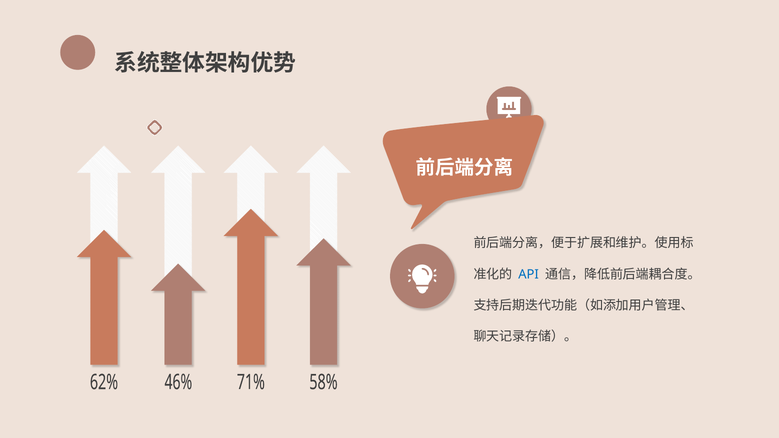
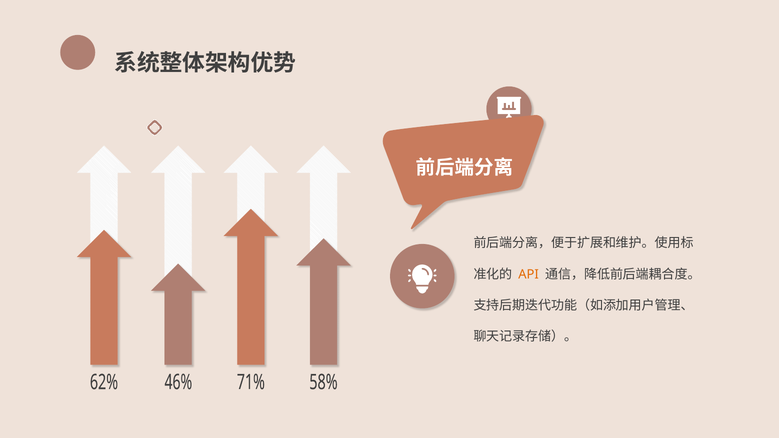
API colour: blue -> orange
